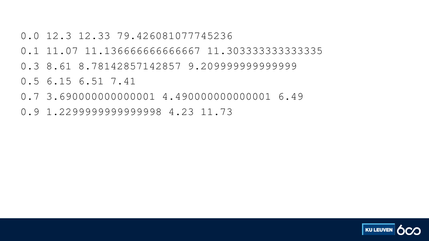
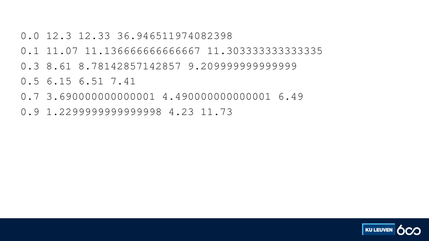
79.426081077745236: 79.426081077745236 -> 36.946511974082398
